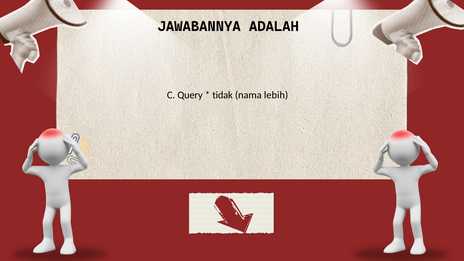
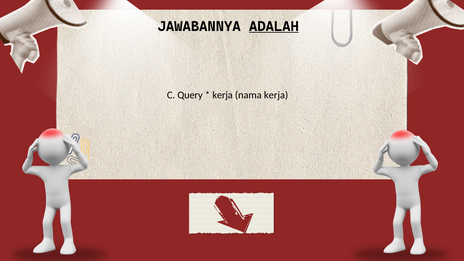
ADALAH underline: none -> present
tidak at (223, 95): tidak -> kerja
nama lebih: lebih -> kerja
